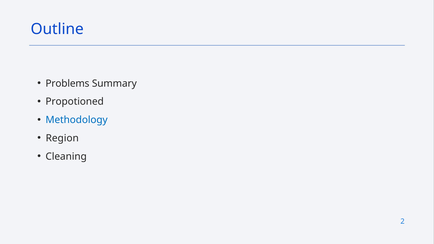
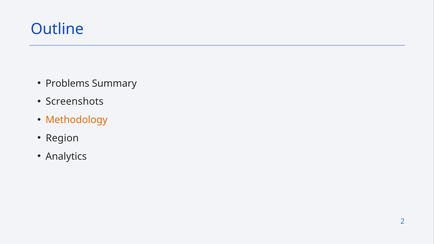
Propotioned: Propotioned -> Screenshots
Methodology colour: blue -> orange
Cleaning: Cleaning -> Analytics
